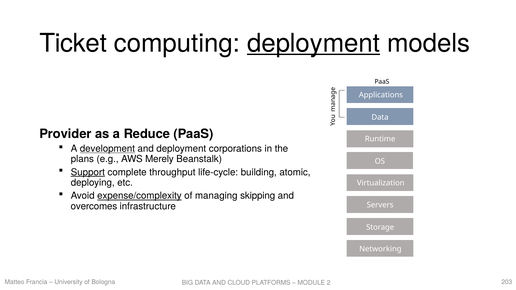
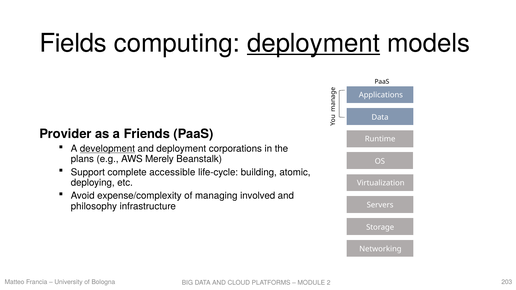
Ticket: Ticket -> Fields
Reduce: Reduce -> Friends
Support underline: present -> none
throughput: throughput -> accessible
expense/complexity underline: present -> none
skipping: skipping -> involved
overcomes: overcomes -> philosophy
